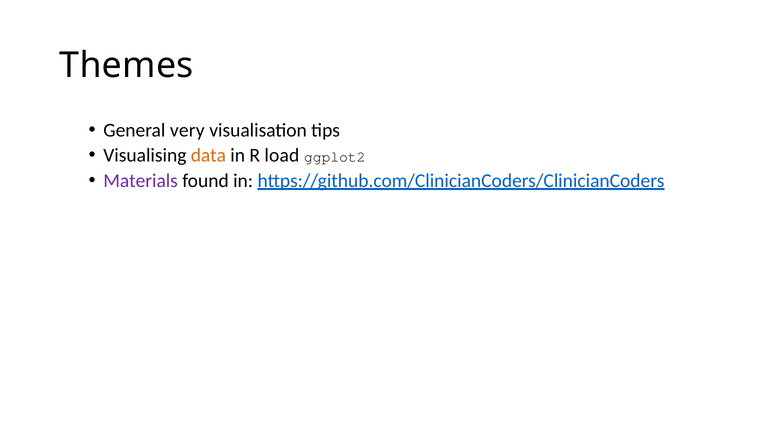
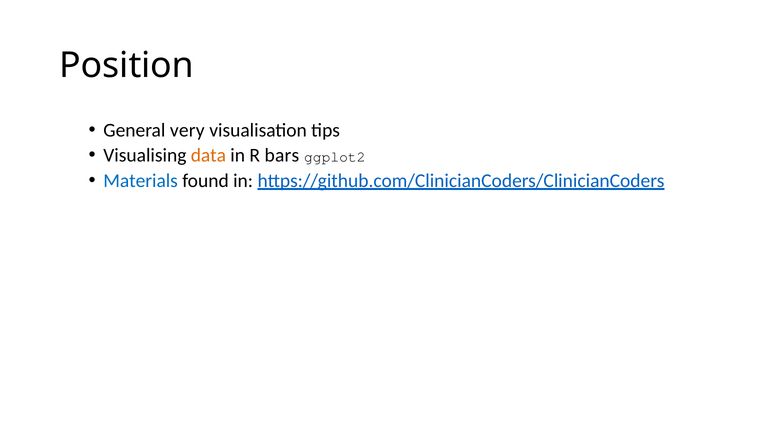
Themes: Themes -> Position
load: load -> bars
Materials colour: purple -> blue
